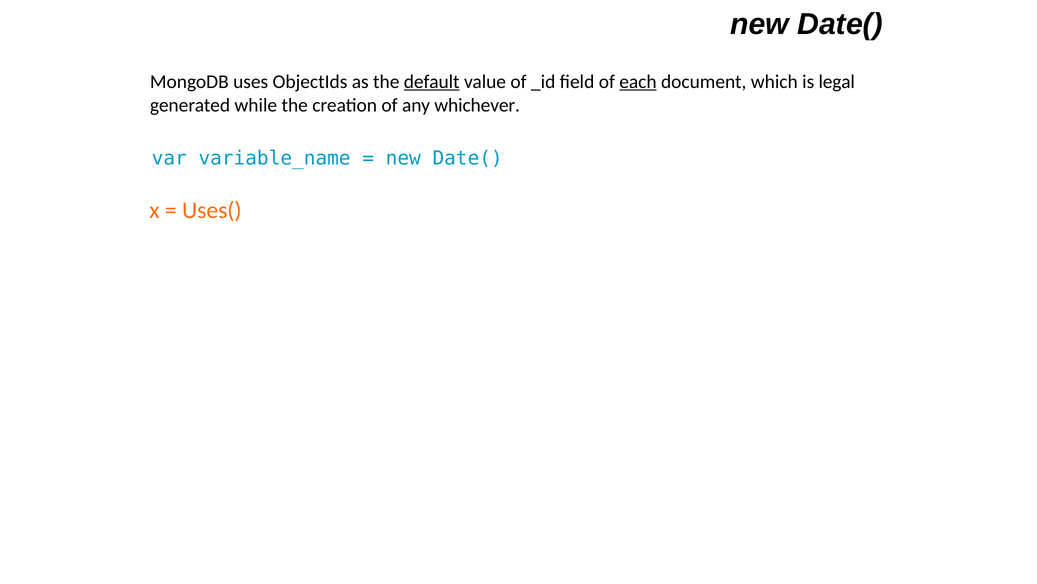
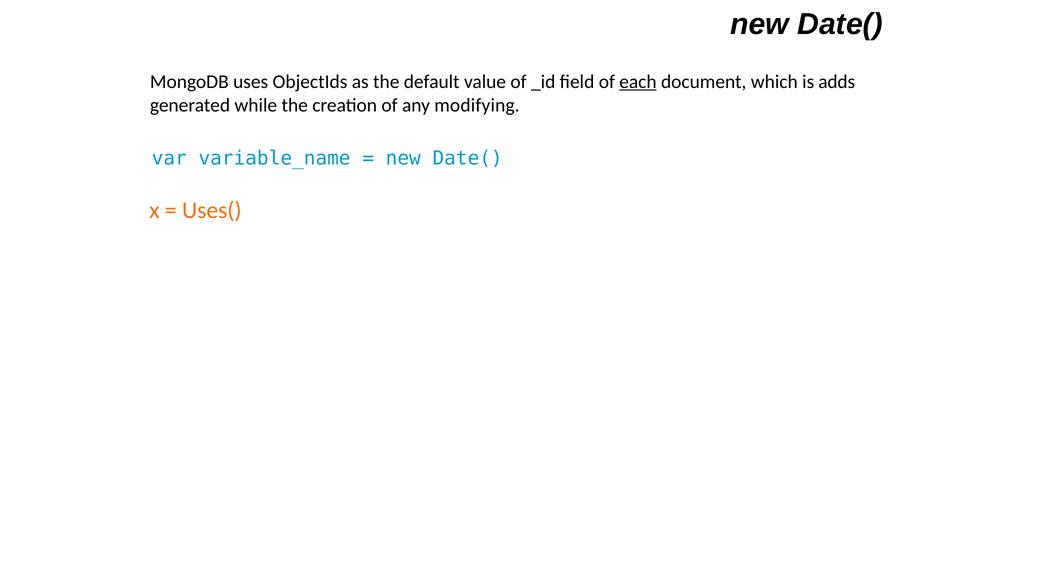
default underline: present -> none
legal: legal -> adds
whichever: whichever -> modifying
